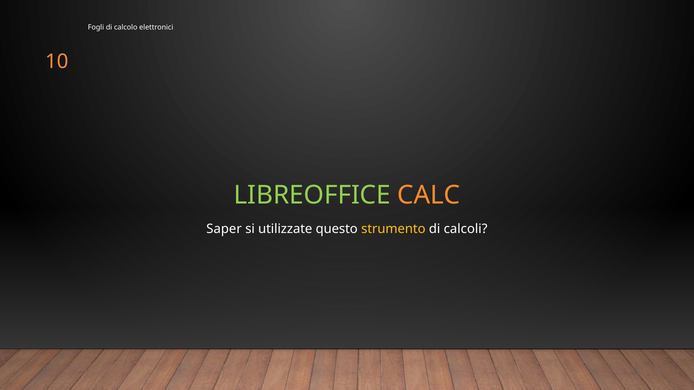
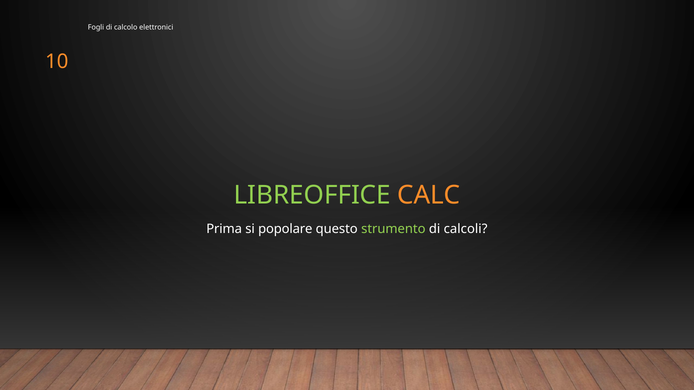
Saper: Saper -> Prima
utilizzate: utilizzate -> popolare
strumento colour: yellow -> light green
